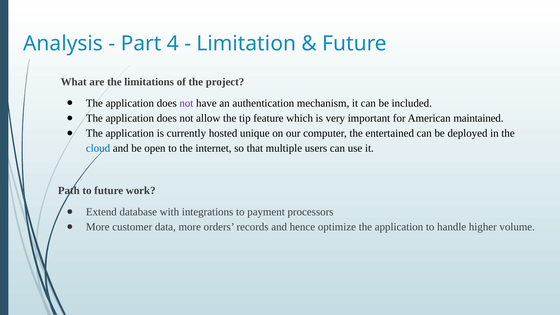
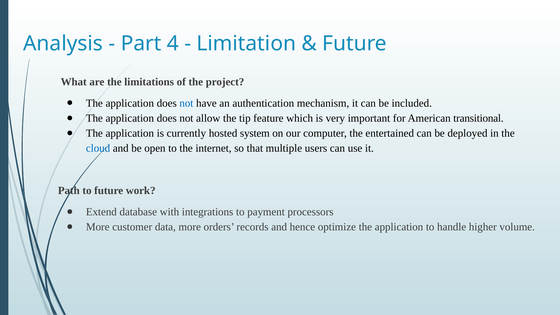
not at (186, 103) colour: purple -> blue
maintained: maintained -> transitional
unique: unique -> system
